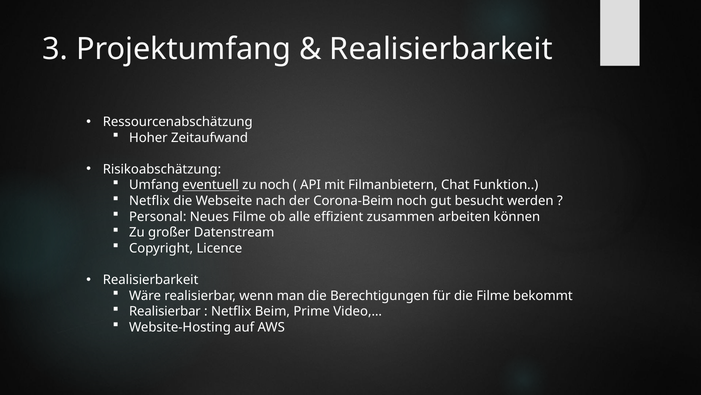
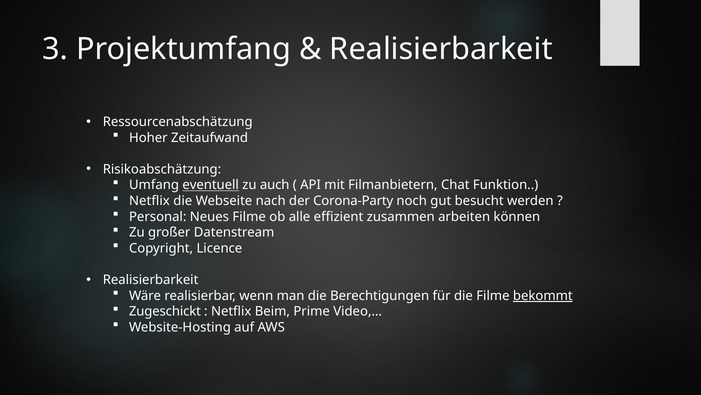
zu noch: noch -> auch
Corona-Beim: Corona-Beim -> Corona-Party
bekommt underline: none -> present
Realisierbar at (165, 311): Realisierbar -> Zugeschickt
